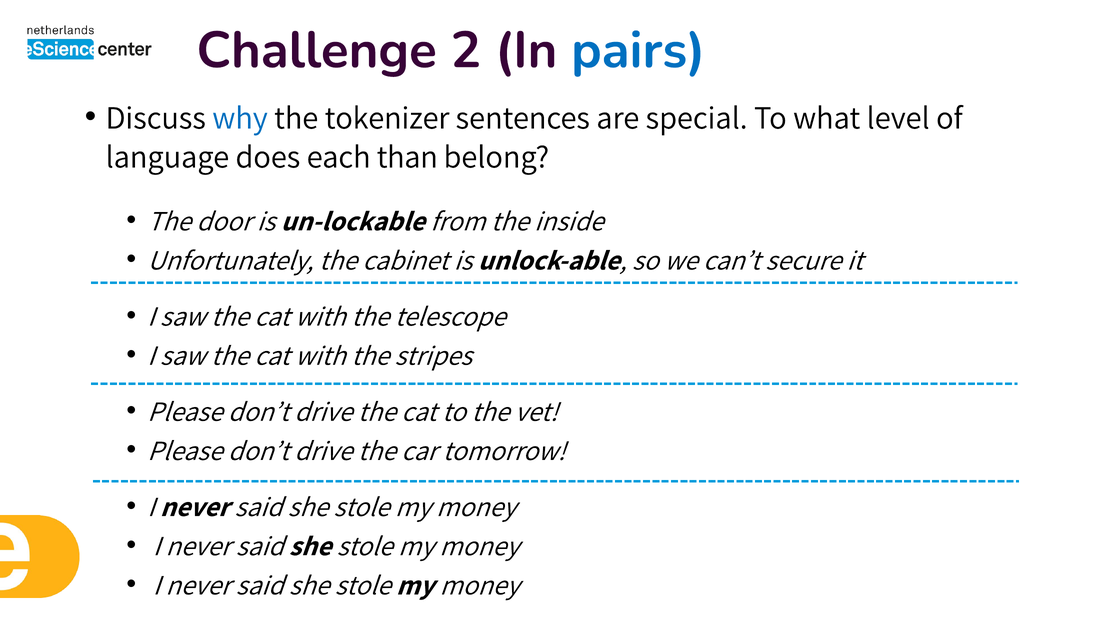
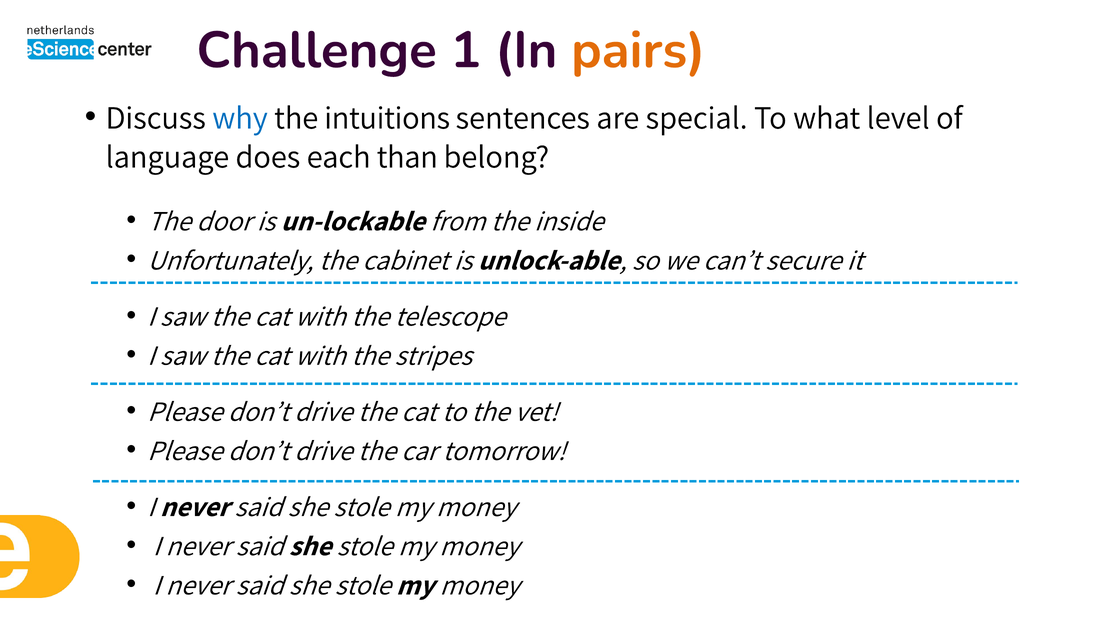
2: 2 -> 1
pairs colour: blue -> orange
tokenizer: tokenizer -> intuitions
